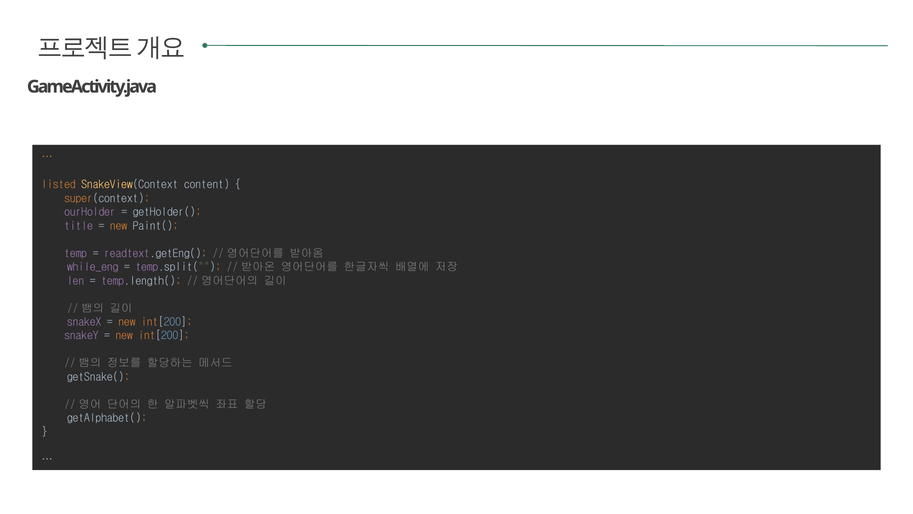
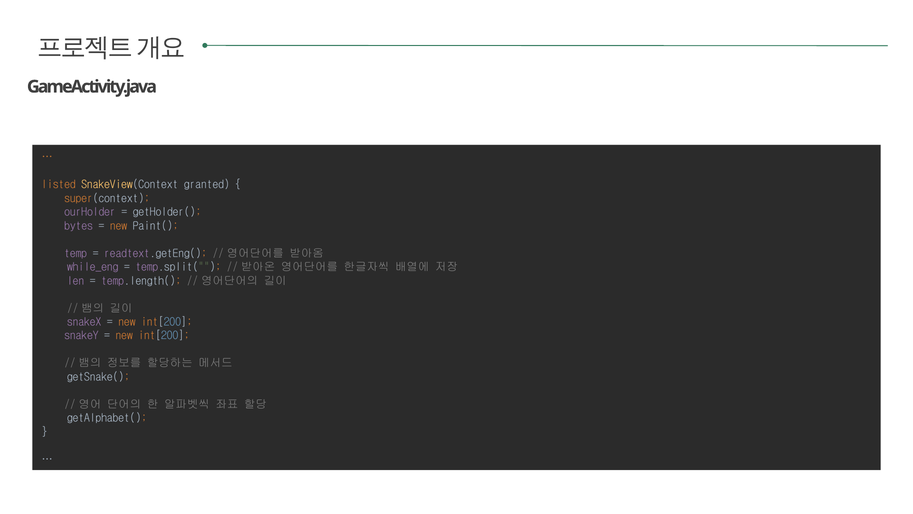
content: content -> granted
title: title -> bytes
